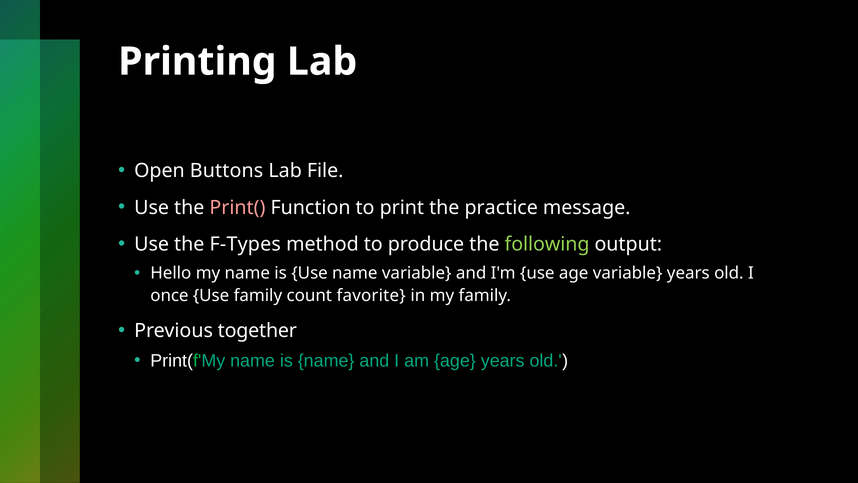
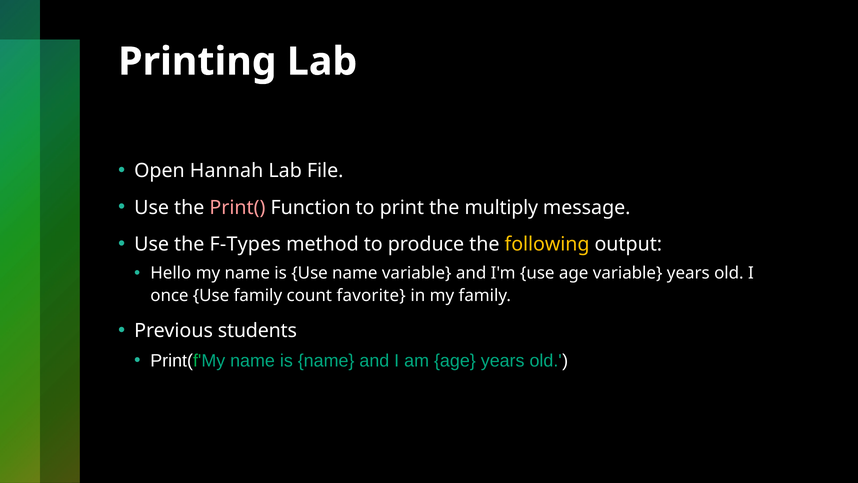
Buttons: Buttons -> Hannah
practice: practice -> multiply
following colour: light green -> yellow
together: together -> students
